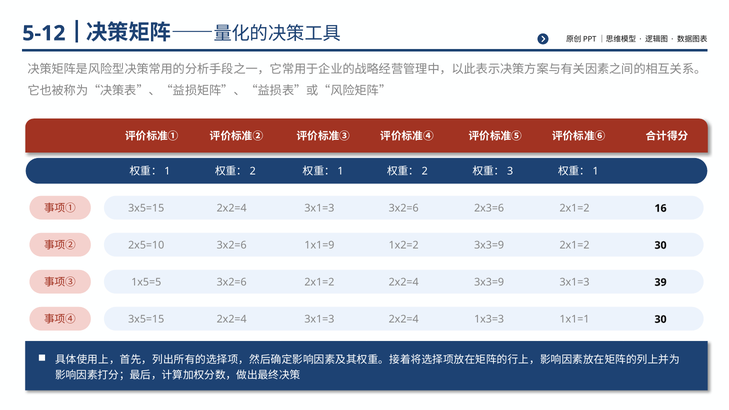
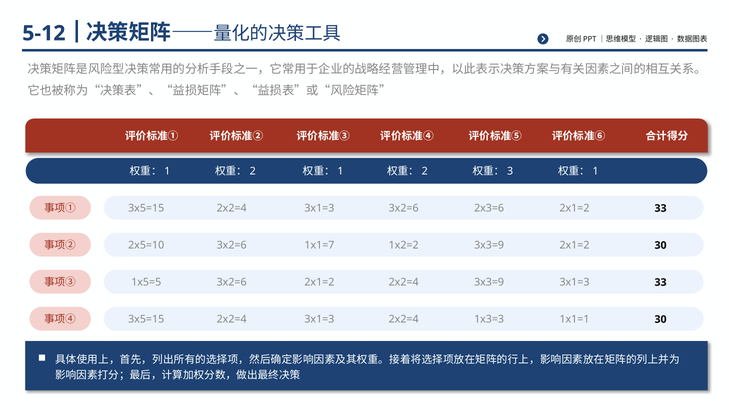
3x5=15 16: 16 -> 33
1x1=9: 1x1=9 -> 1x1=7
1x5=5 39: 39 -> 33
